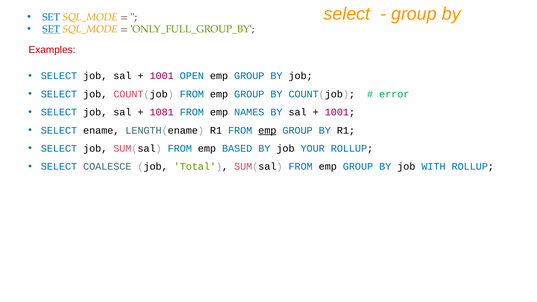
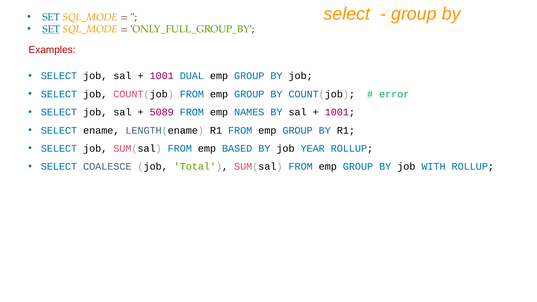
OPEN: OPEN -> DUAL
1081: 1081 -> 5089
emp at (267, 130) underline: present -> none
YOUR: YOUR -> YEAR
